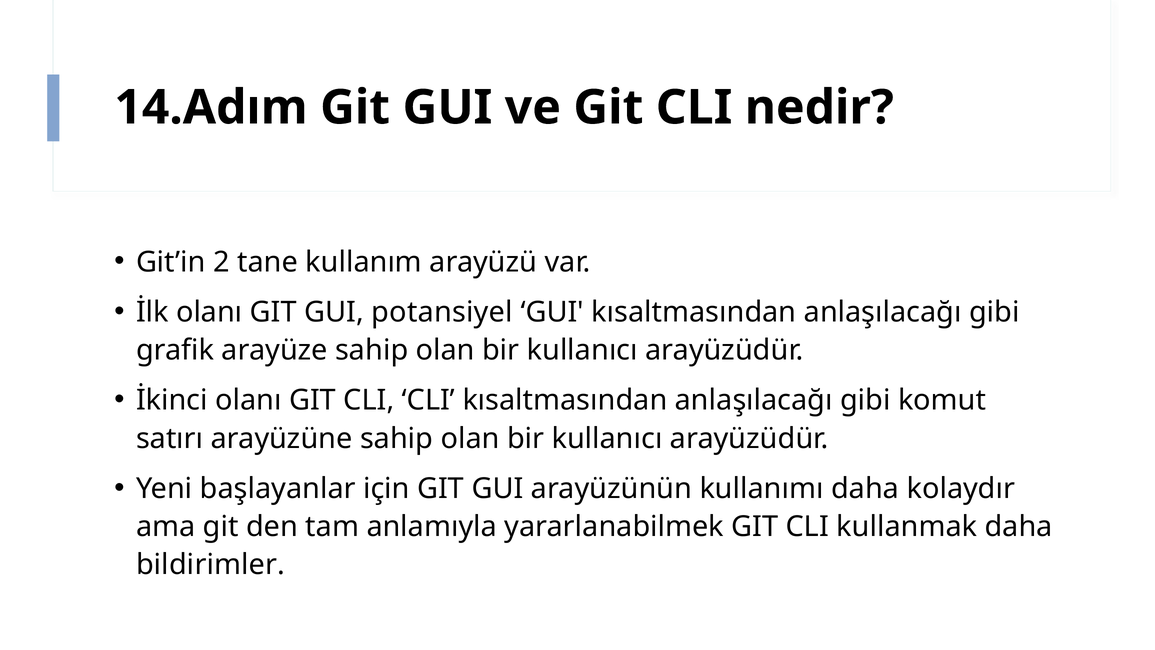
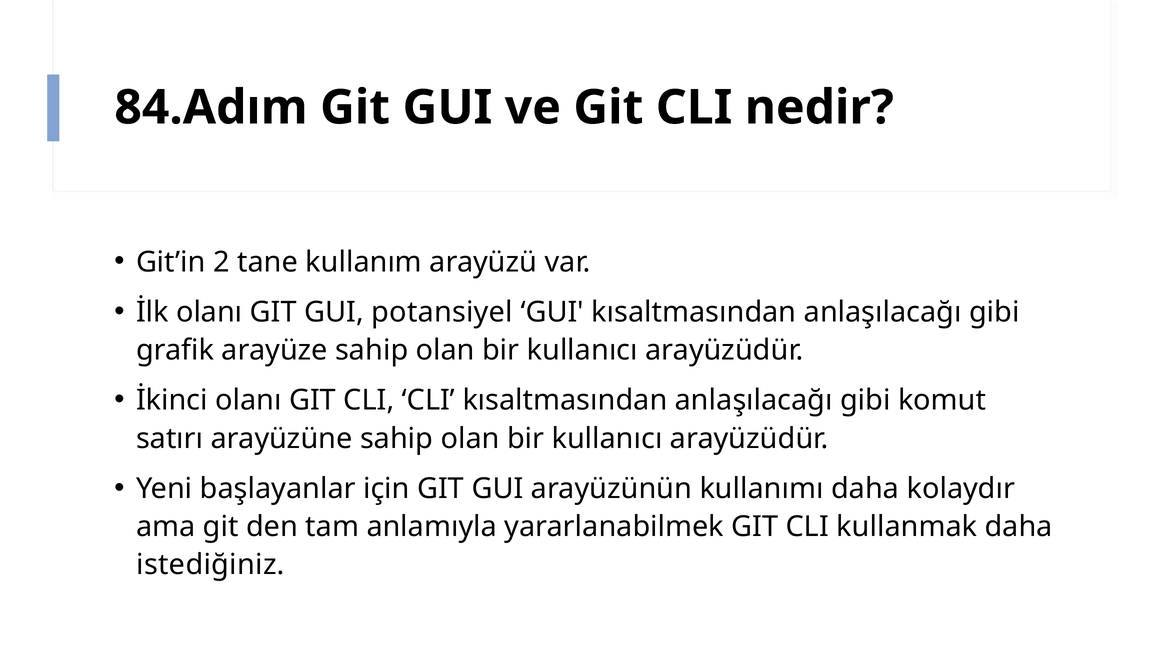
14.Adım: 14.Adım -> 84.Adım
bildirimler: bildirimler -> istediğiniz
